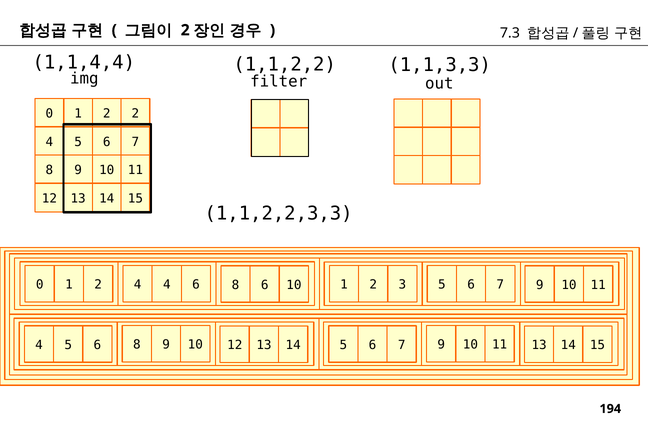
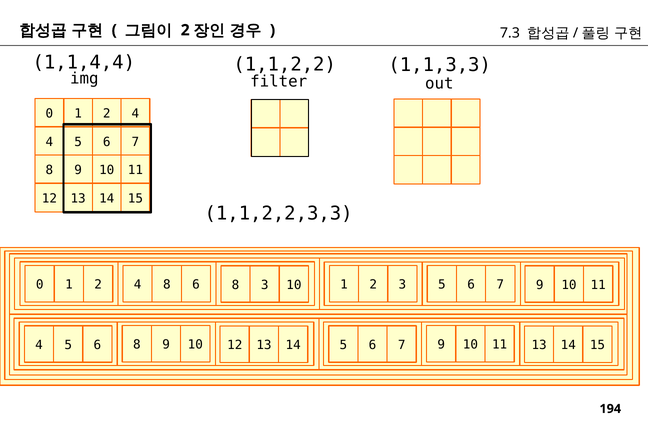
2 at (135, 114): 2 -> 4
4 4: 4 -> 8
8 6: 6 -> 3
